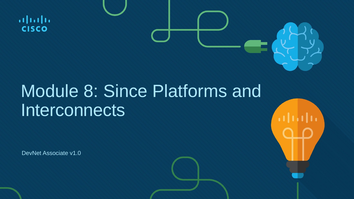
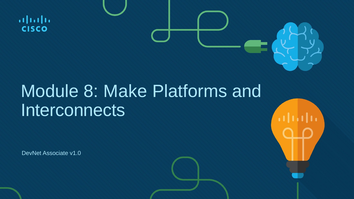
Since: Since -> Make
